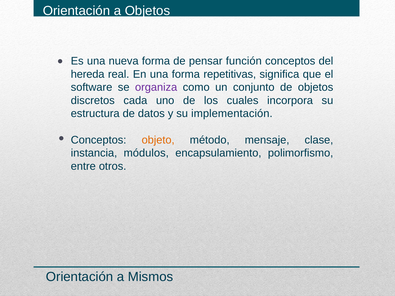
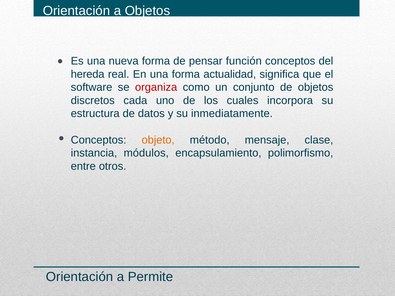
repetitivas: repetitivas -> actualidad
organiza colour: purple -> red
implementación: implementación -> inmediatamente
Mismos: Mismos -> Permite
